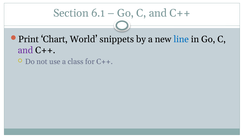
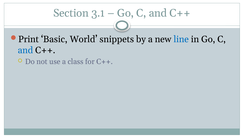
6.1: 6.1 -> 3.1
Chart: Chart -> Basic
and at (25, 50) colour: purple -> blue
